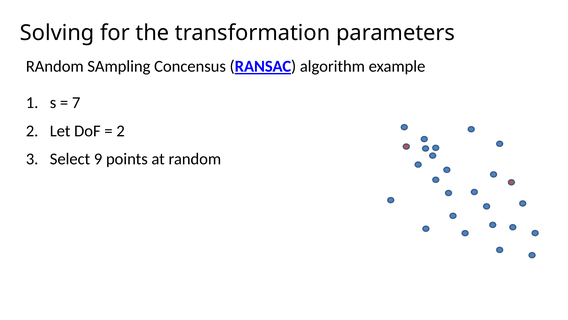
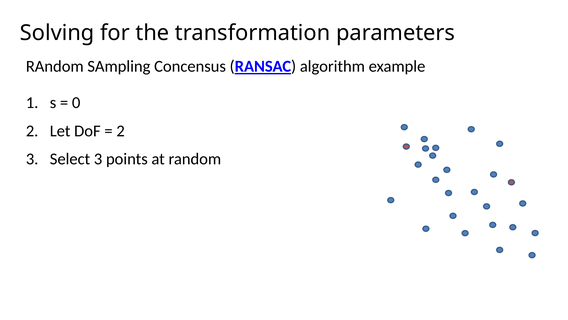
7: 7 -> 0
Select 9: 9 -> 3
